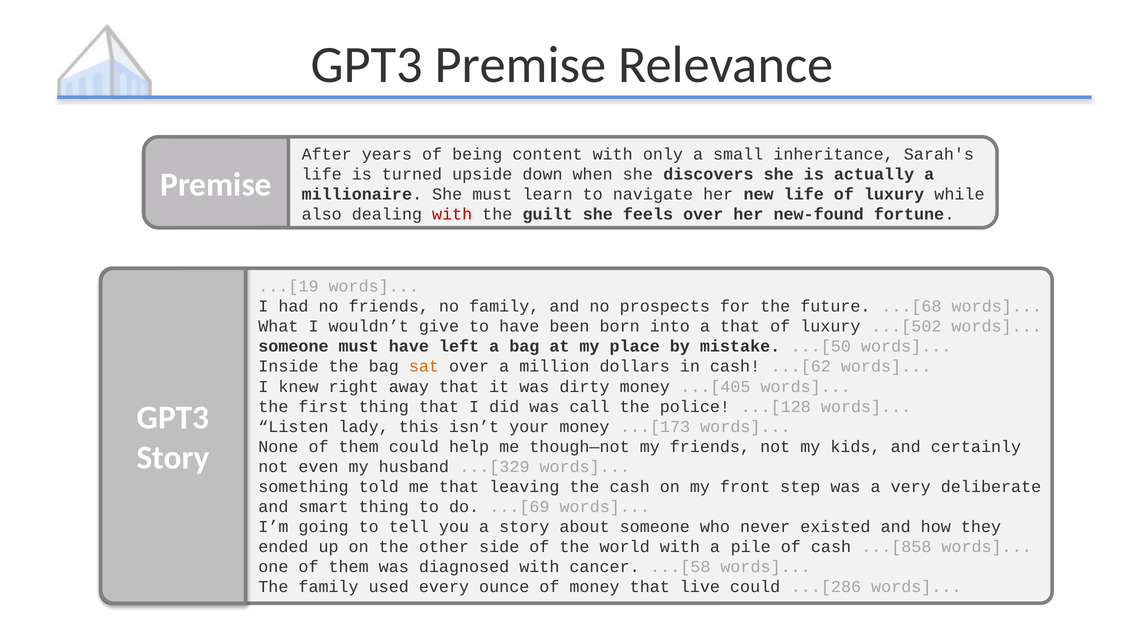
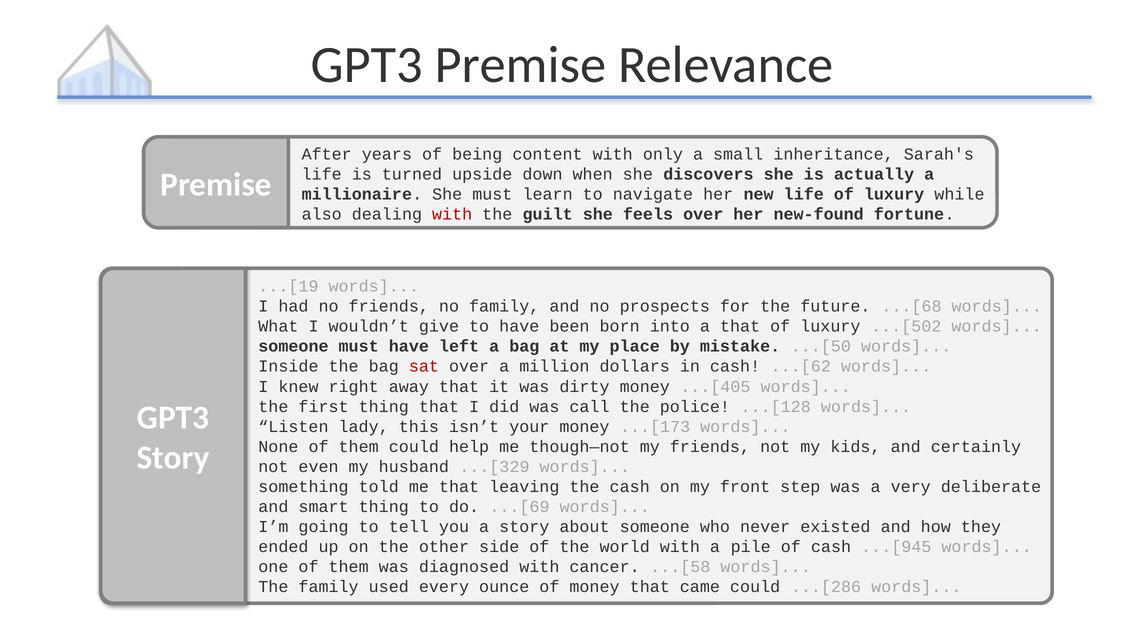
sat colour: orange -> red
...[858: ...[858 -> ...[945
live: live -> came
